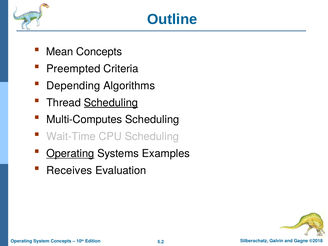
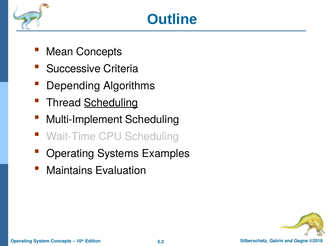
Preempted: Preempted -> Successive
Multi-Computes: Multi-Computes -> Multi-Implement
Operating at (70, 154) underline: present -> none
Receives: Receives -> Maintains
